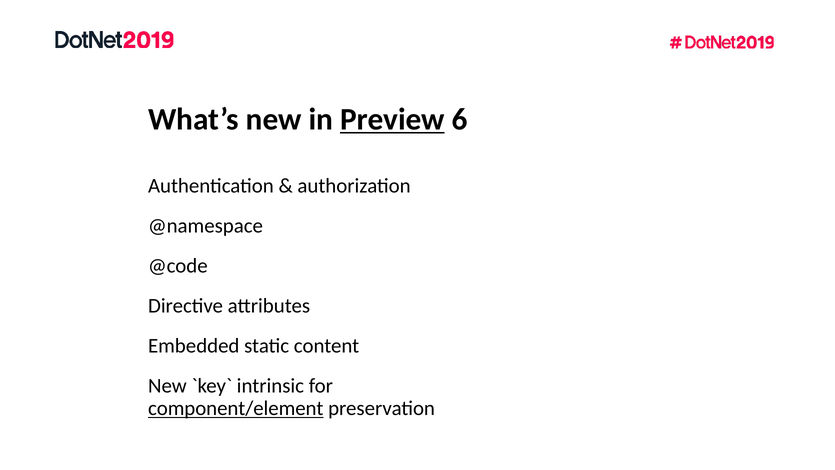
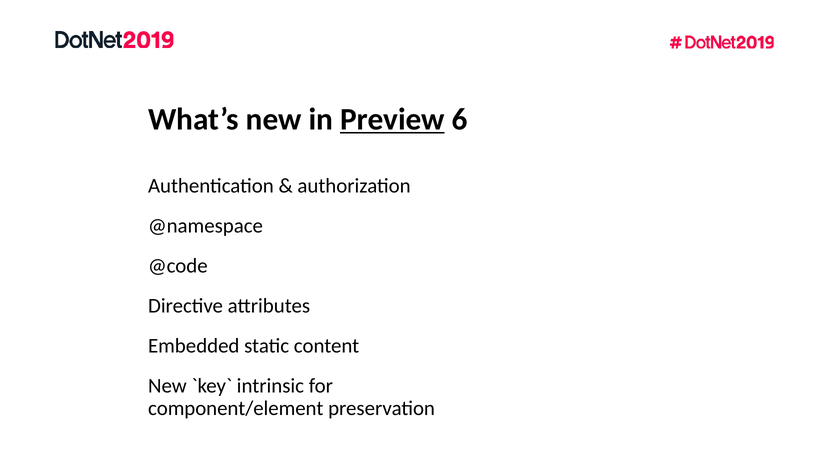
component/element underline: present -> none
